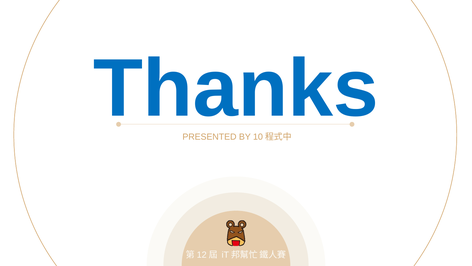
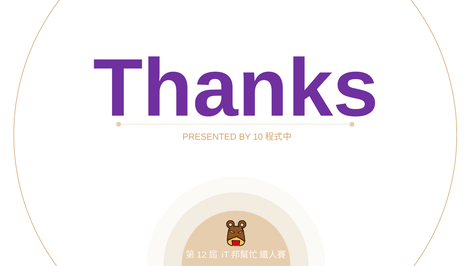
Thanks colour: blue -> purple
